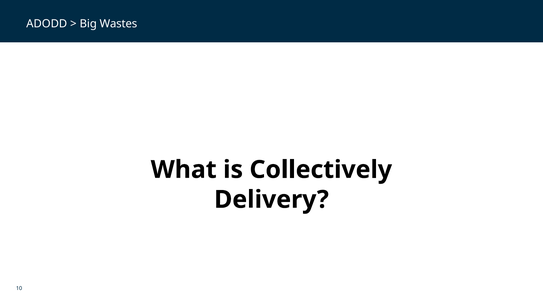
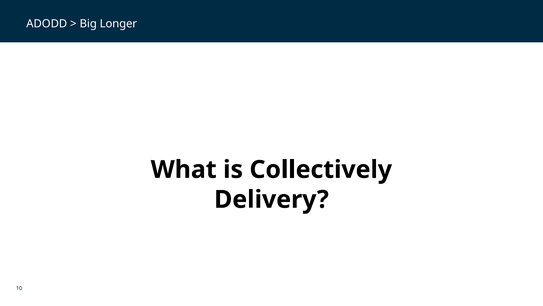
Wastes: Wastes -> Longer
